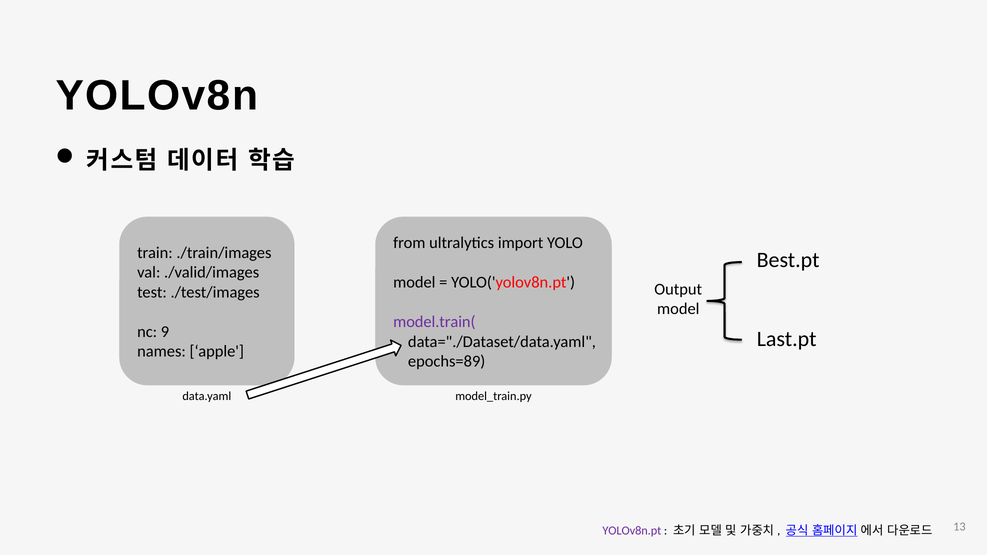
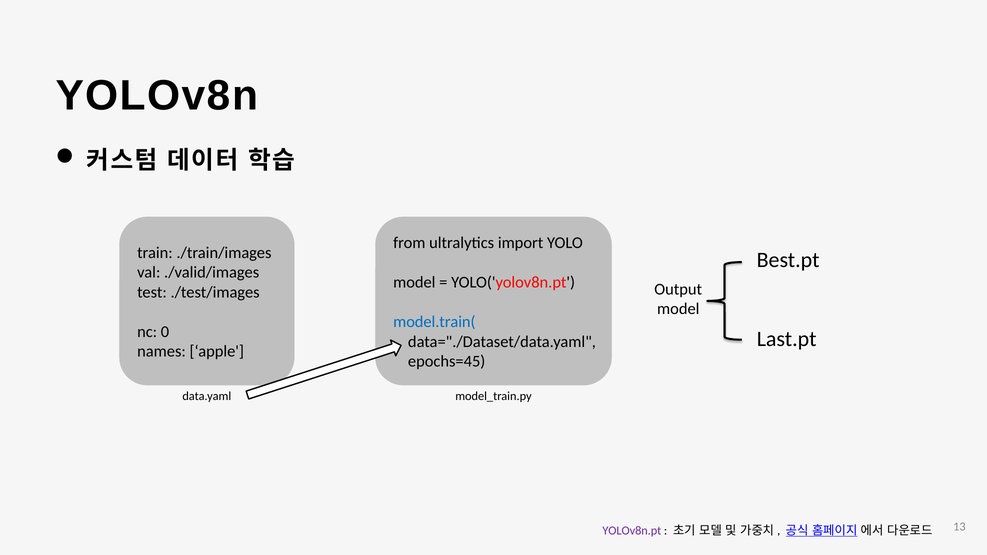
model.train( colour: purple -> blue
9: 9 -> 0
epochs=89: epochs=89 -> epochs=45
